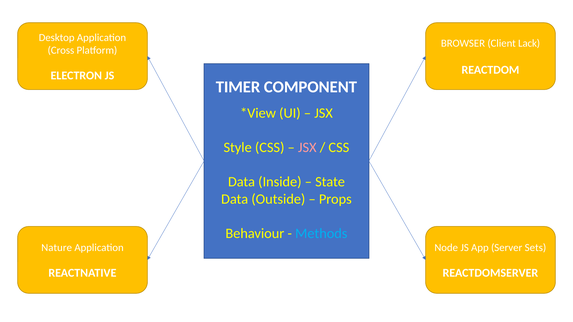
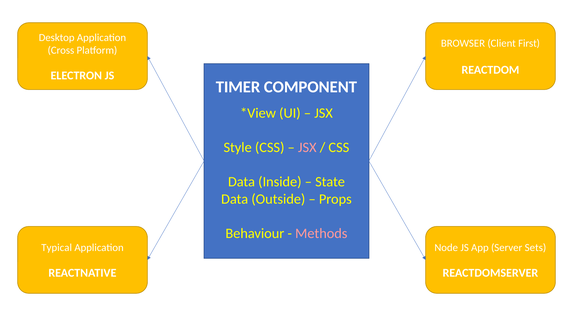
Lack: Lack -> First
Methods colour: light blue -> pink
Nature: Nature -> Typical
